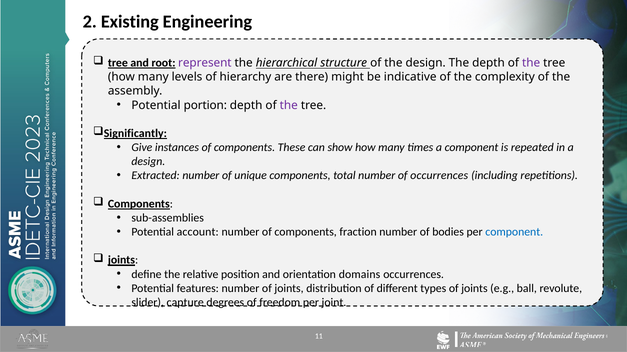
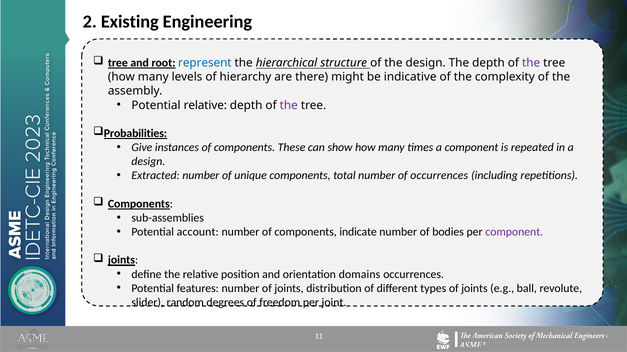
represent colour: purple -> blue
Potential portion: portion -> relative
Significantly: Significantly -> Probabilities
fraction: fraction -> indicate
component at (514, 232) colour: blue -> purple
capture: capture -> random
